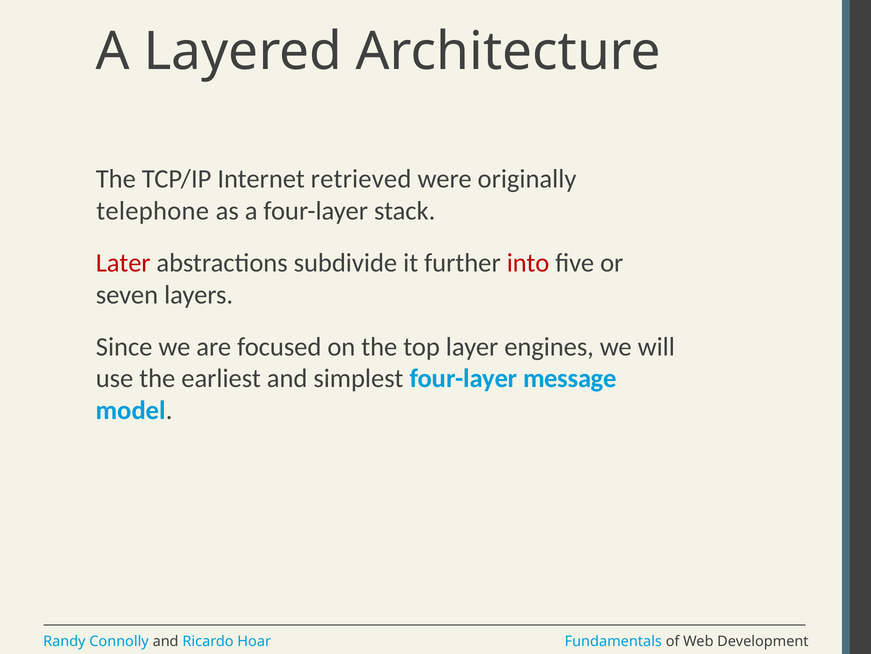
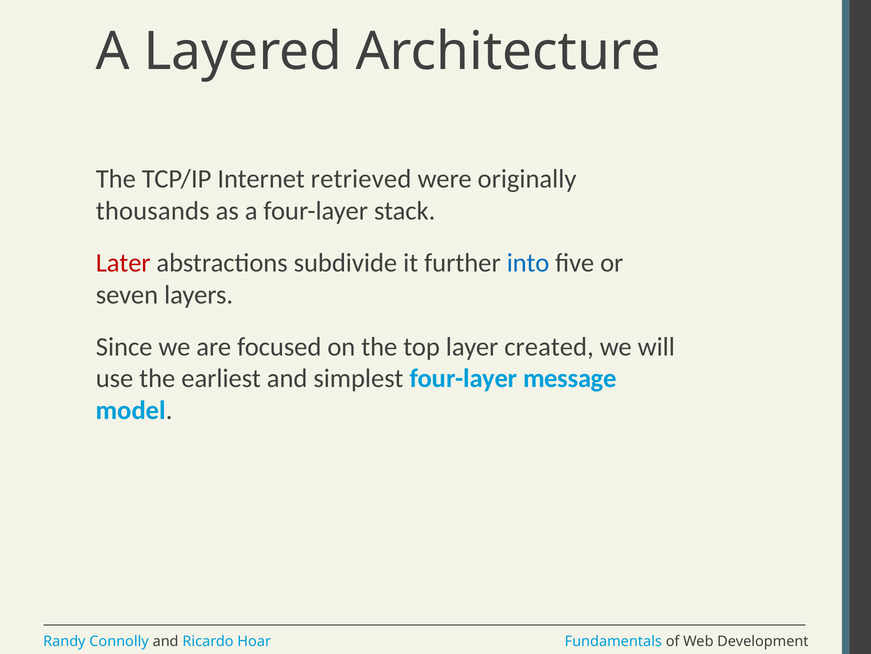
telephone: telephone -> thousands
into colour: red -> blue
engines: engines -> created
